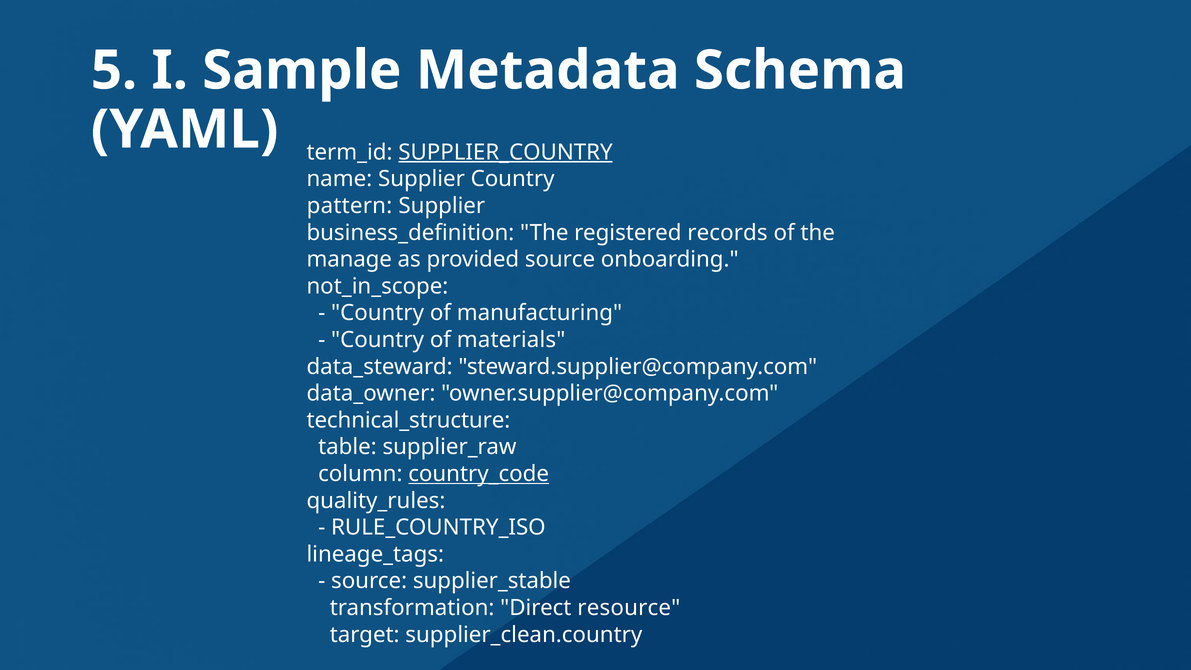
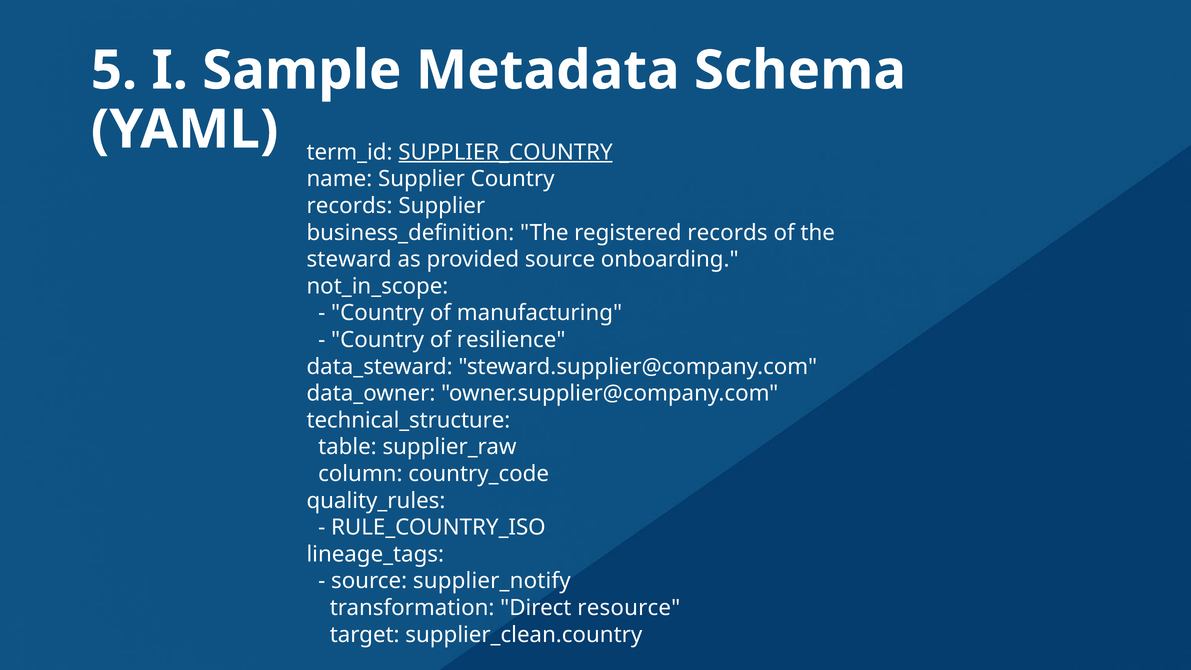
pattern at (349, 206): pattern -> records
manage: manage -> steward
materials: materials -> resilience
country_code underline: present -> none
supplier_stable: supplier_stable -> supplier_notify
